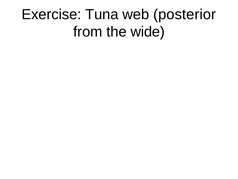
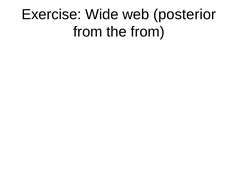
Tuna: Tuna -> Wide
the wide: wide -> from
